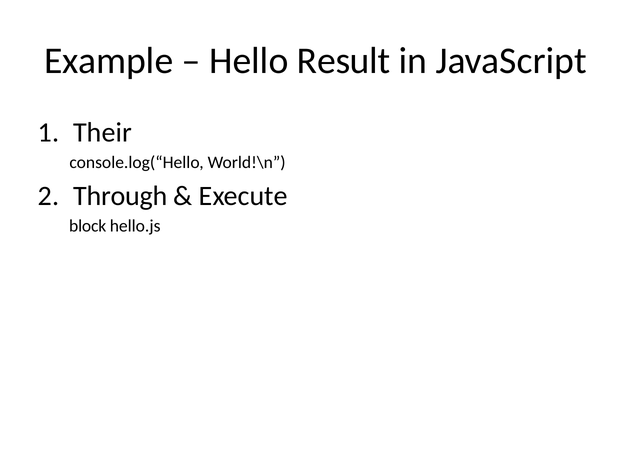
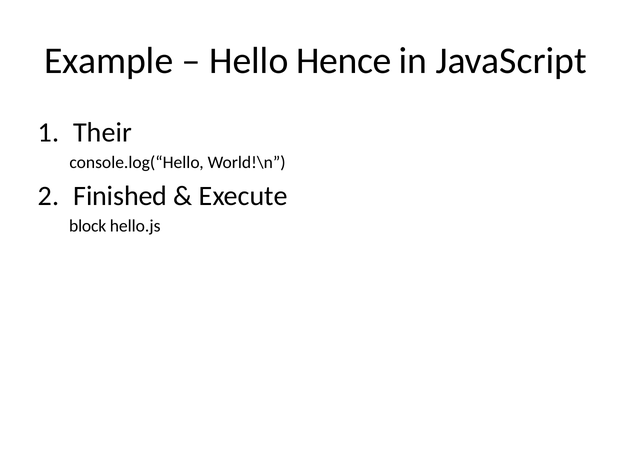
Result: Result -> Hence
Through: Through -> Finished
